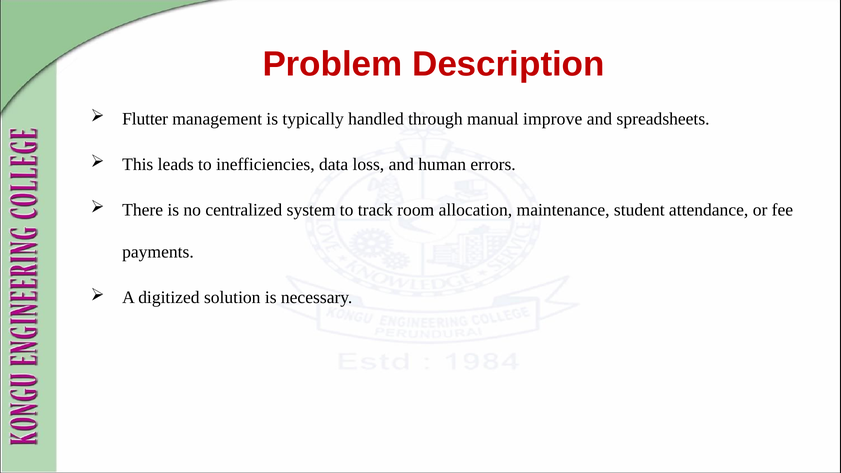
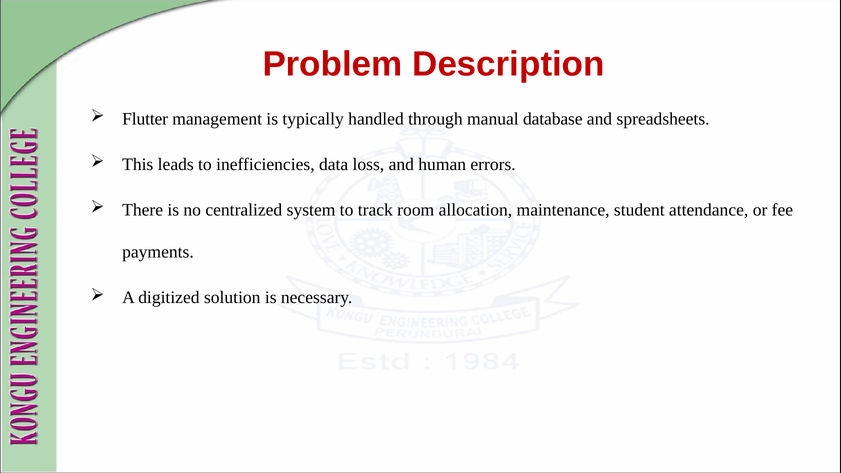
improve: improve -> database
